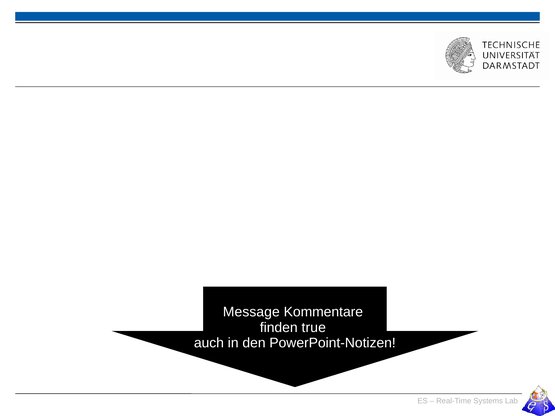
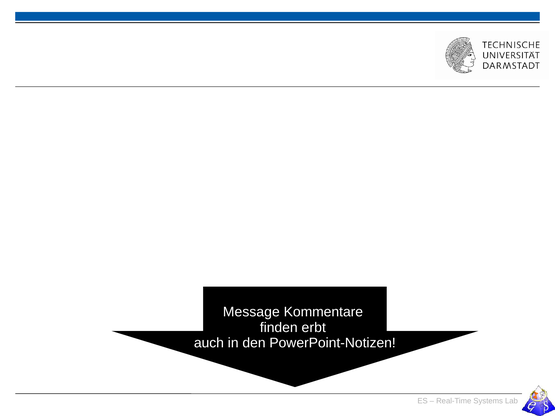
true: true -> erbt
